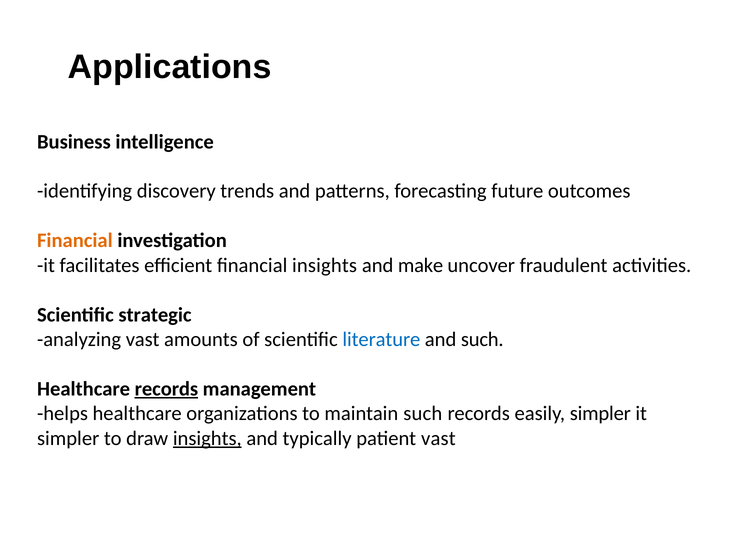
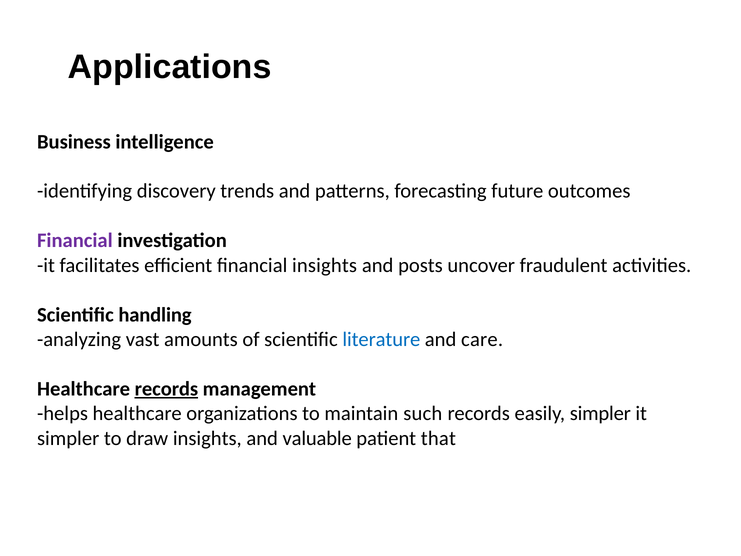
Financial at (75, 240) colour: orange -> purple
make: make -> posts
strategic: strategic -> handling
and such: such -> care
insights at (207, 438) underline: present -> none
typically: typically -> valuable
patient vast: vast -> that
